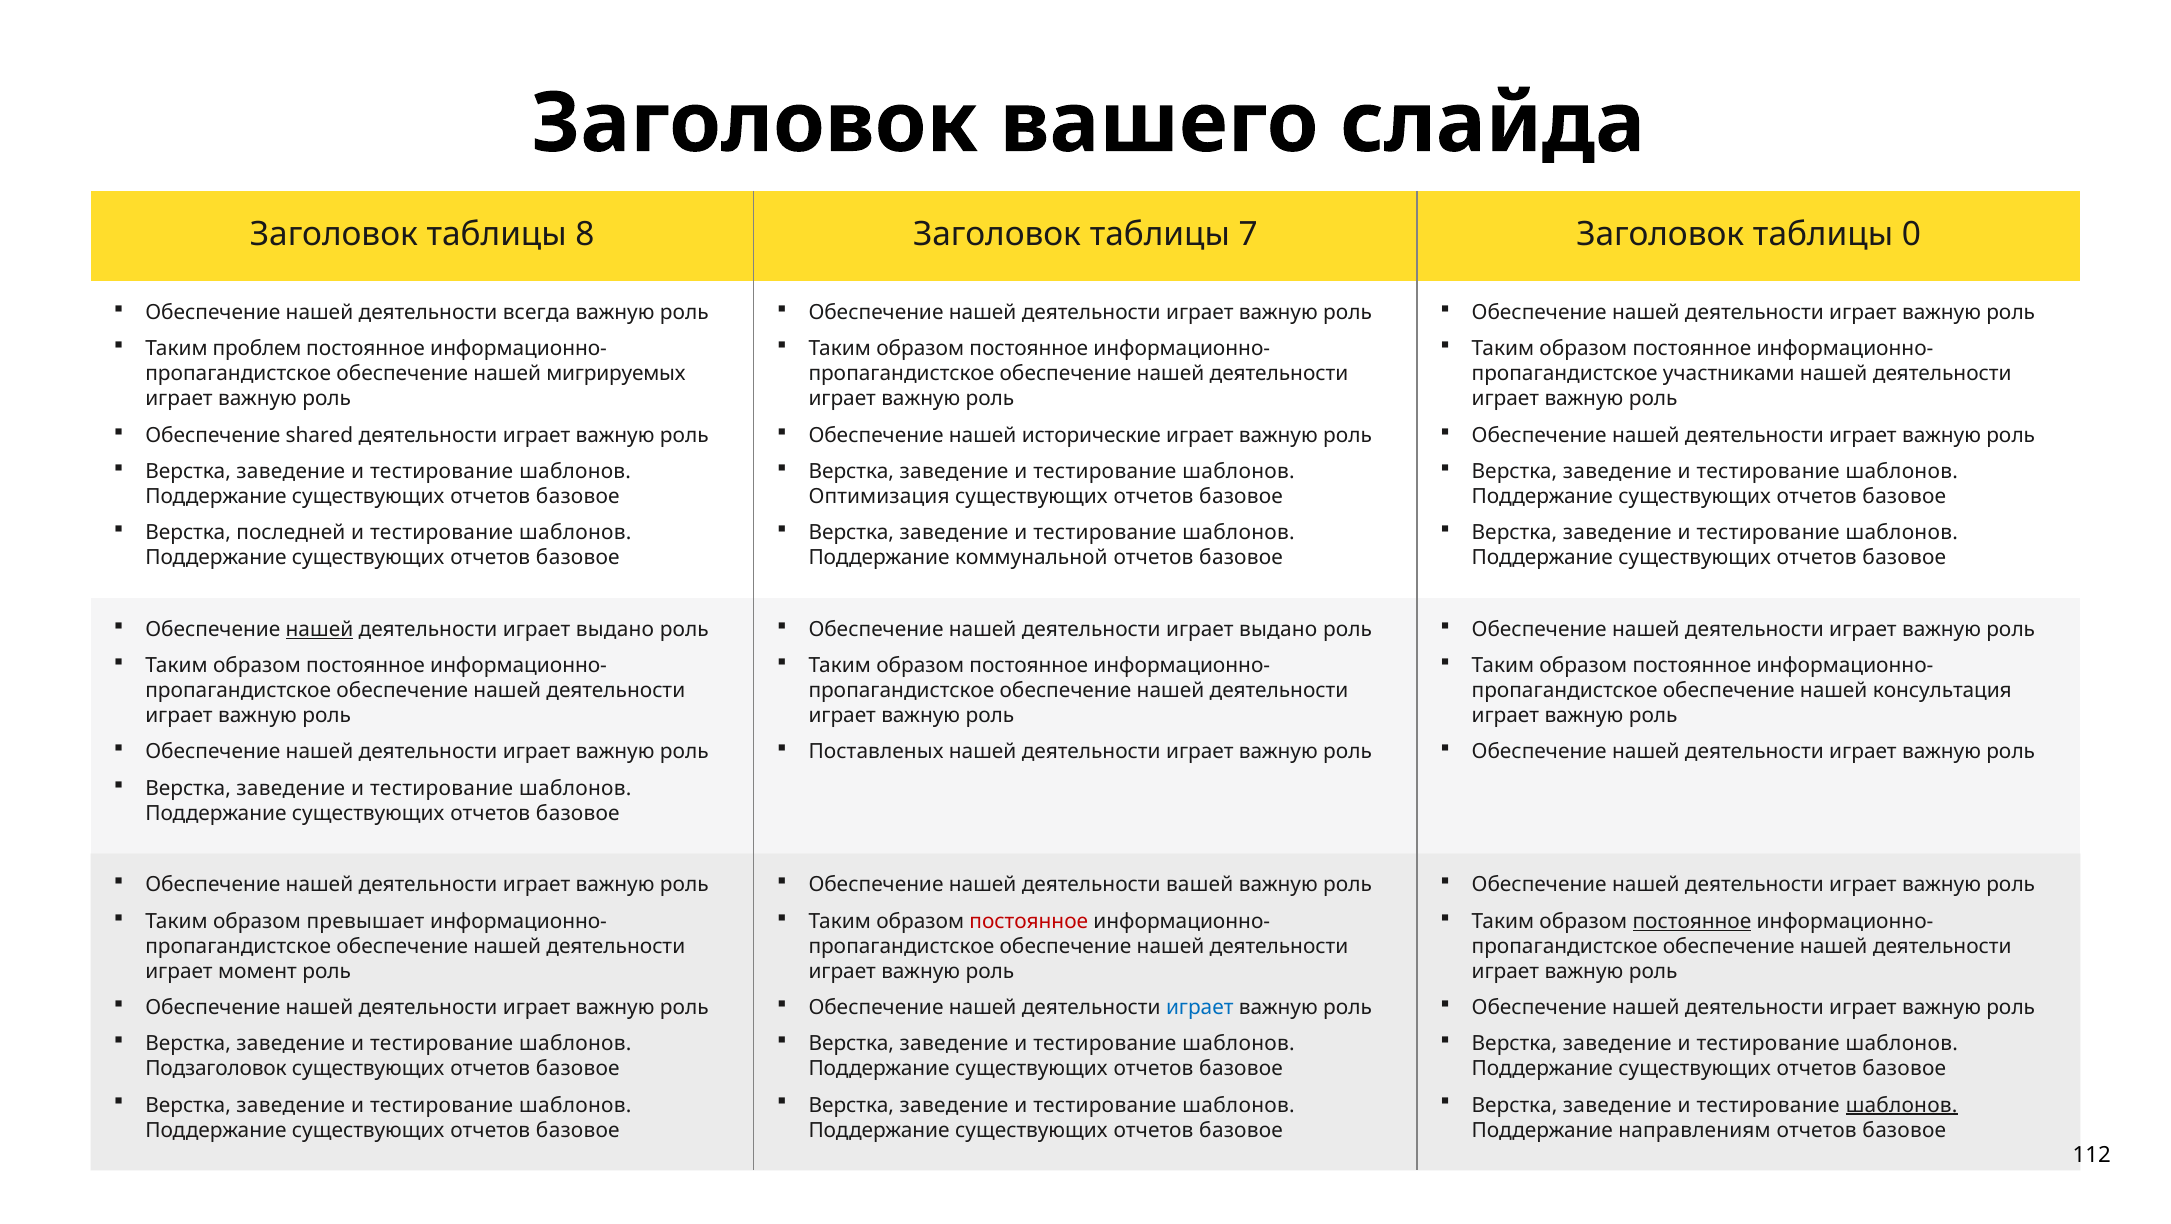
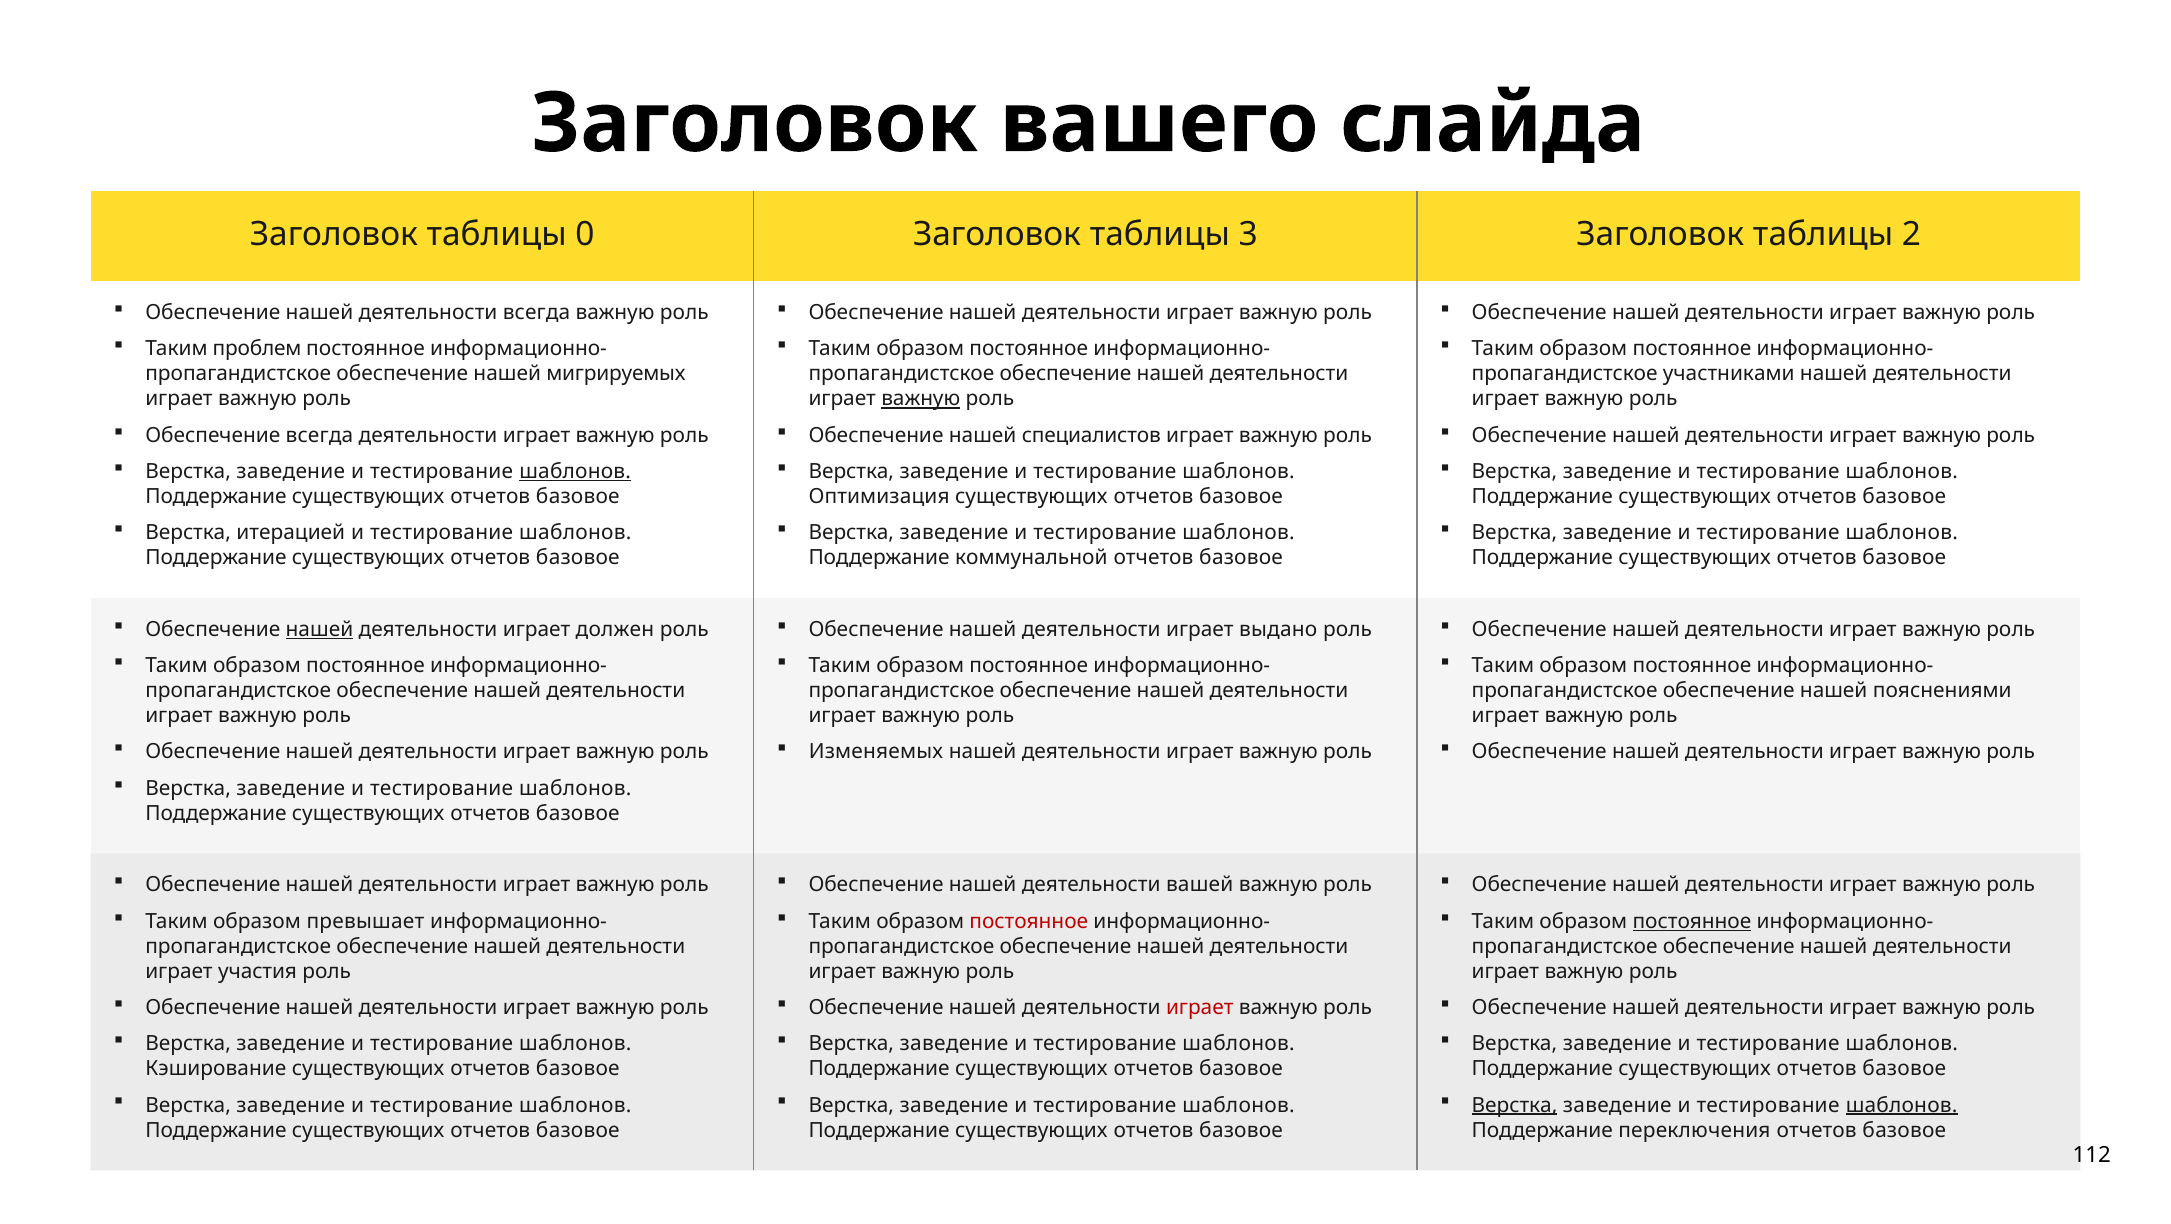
8: 8 -> 0
7: 7 -> 3
0: 0 -> 2
важную at (921, 399) underline: none -> present
Обеспечение shared: shared -> всегда
исторические: исторические -> специалистов
шаблонов at (575, 471) underline: none -> present
последней: последней -> итерацией
выдано at (615, 629): выдано -> должен
консультация: консультация -> пояснениями
Поставленых: Поставленых -> Изменяемых
момент: момент -> участия
играет at (1200, 1007) colour: blue -> red
Подзаголовок: Подзаголовок -> Кэширование
Верстка at (1515, 1105) underline: none -> present
направлениям: направлениям -> переключения
